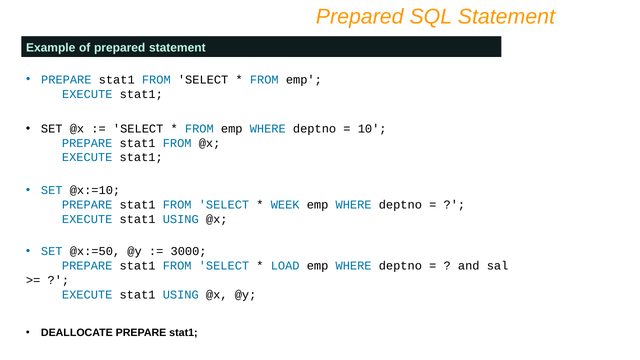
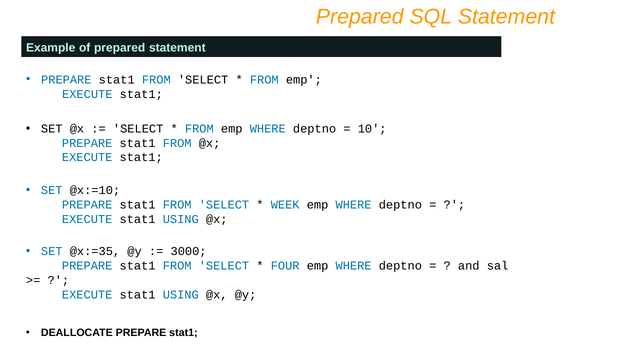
@x:=50: @x:=50 -> @x:=35
LOAD: LOAD -> FOUR
